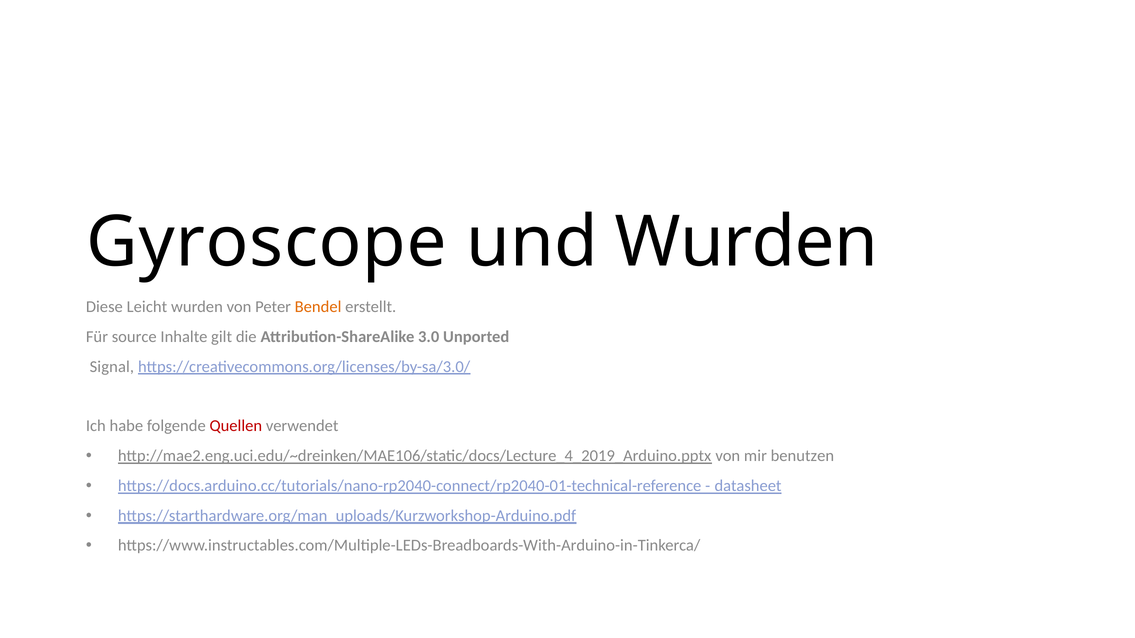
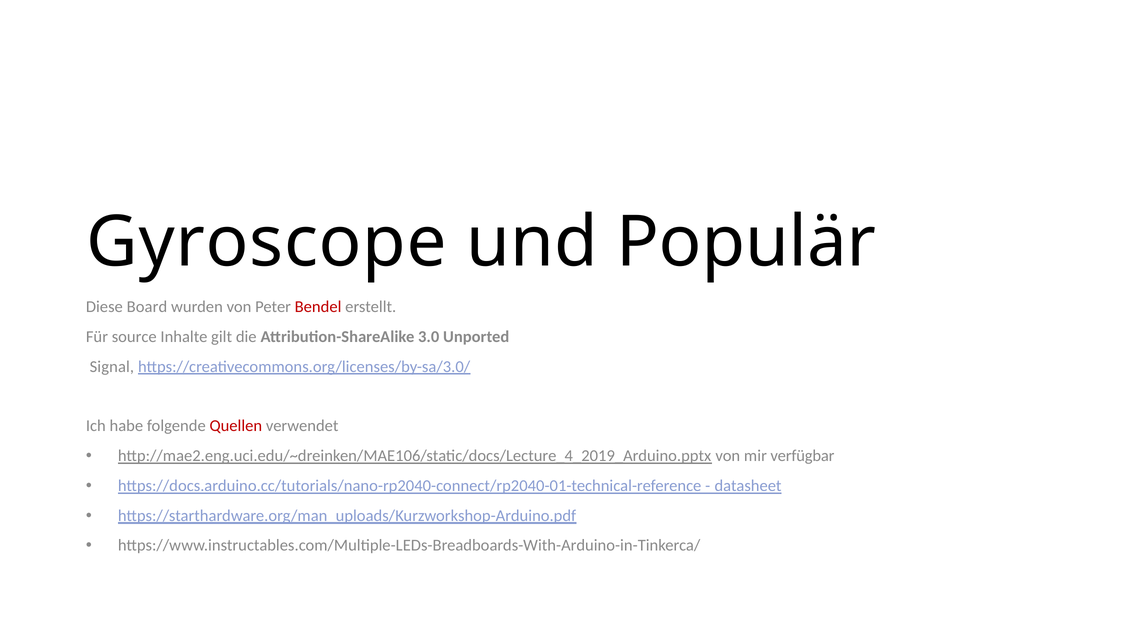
und Wurden: Wurden -> Populär
Leicht: Leicht -> Board
Bendel colour: orange -> red
benutzen: benutzen -> verfügbar
